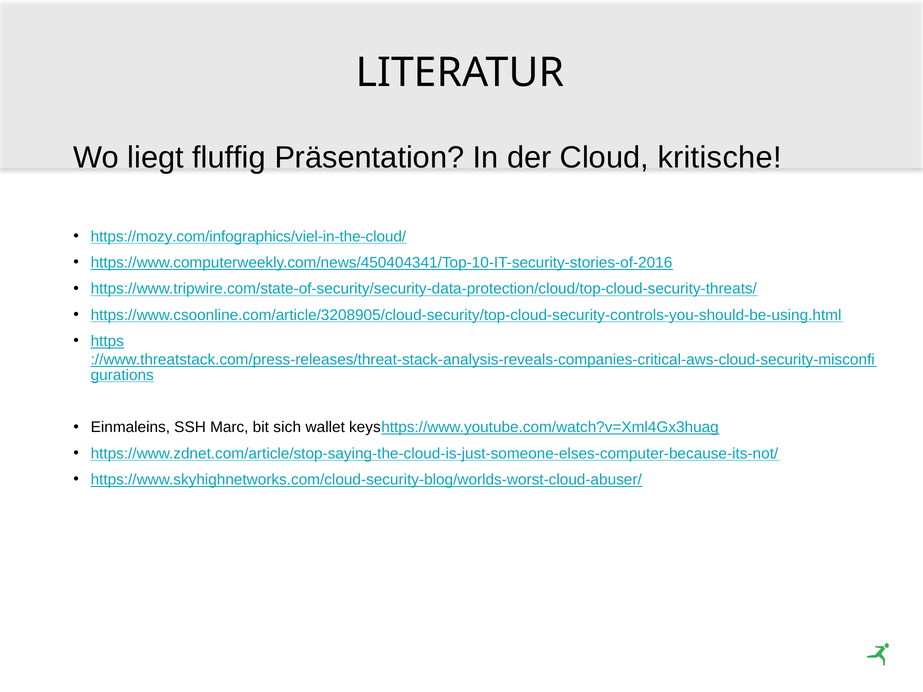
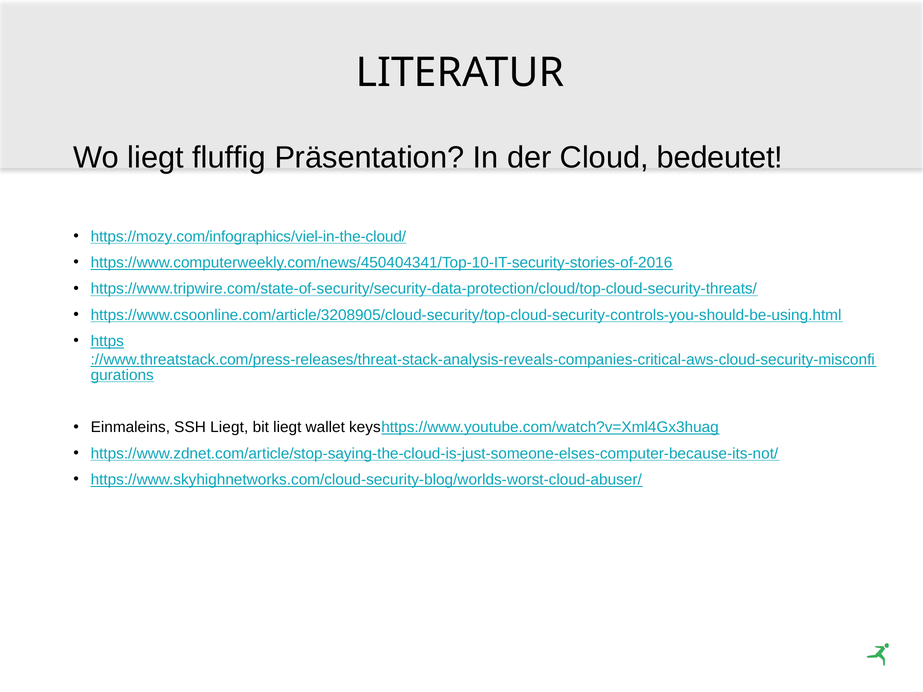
kritische: kritische -> bedeutet
SSH Marc: Marc -> Liegt
bit sich: sich -> liegt
